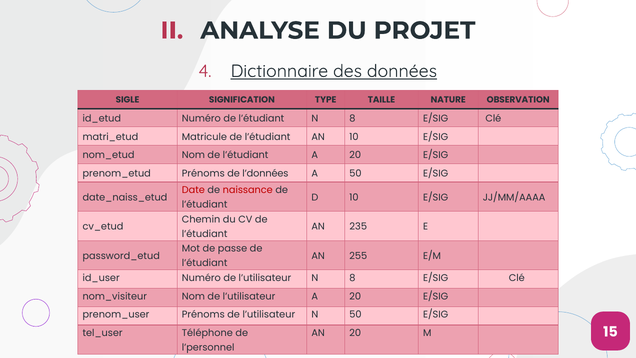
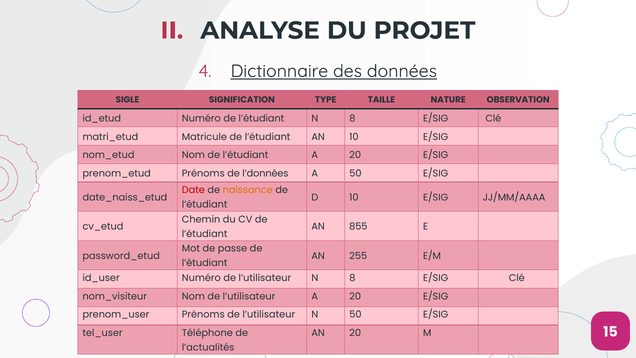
naissance colour: red -> orange
235: 235 -> 855
l’personnel: l’personnel -> l’actualités
